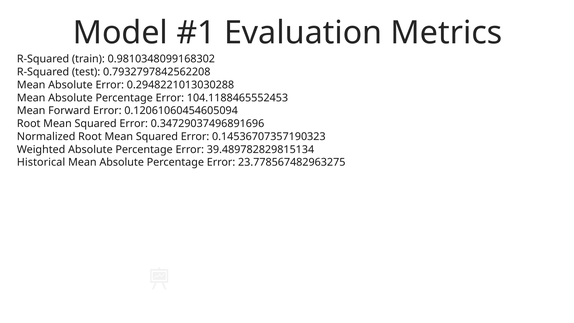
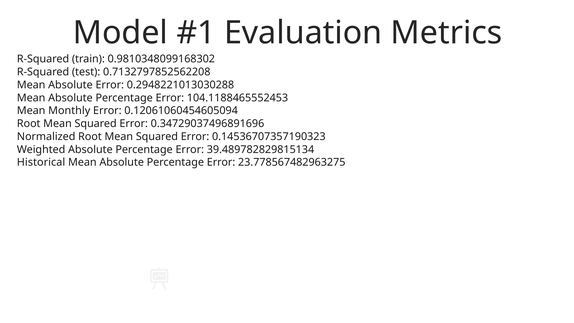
0.7932797842562208: 0.7932797842562208 -> 0.7132797852562208
Forward: Forward -> Monthly
